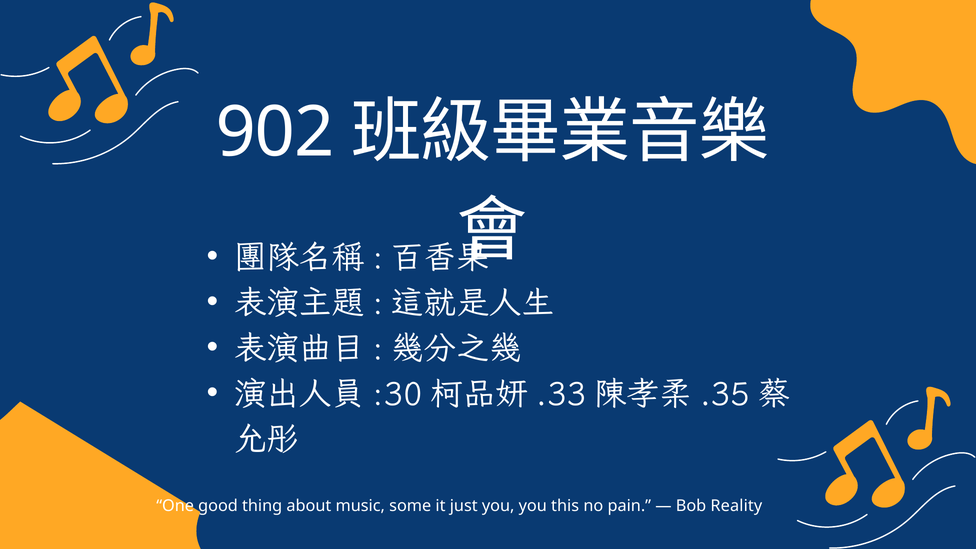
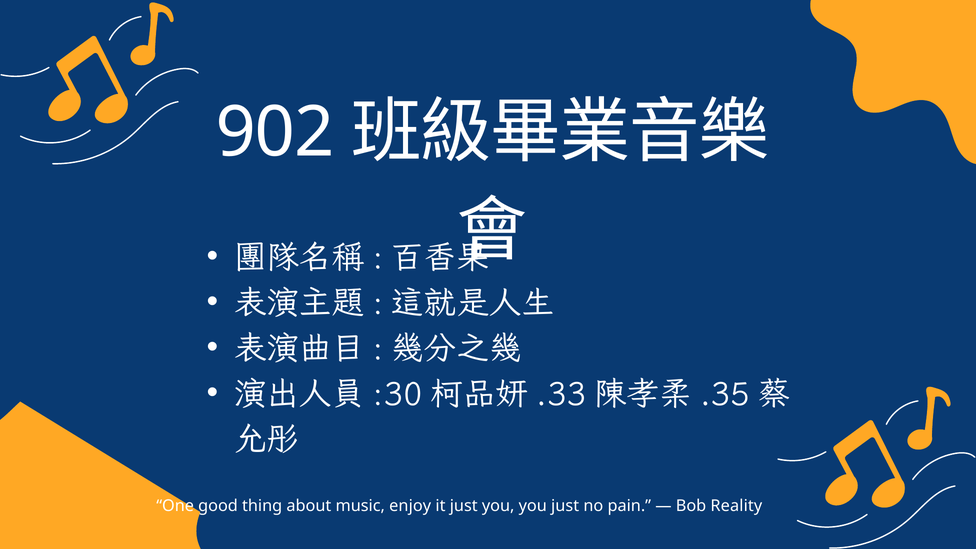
some: some -> enjoy
you this: this -> just
